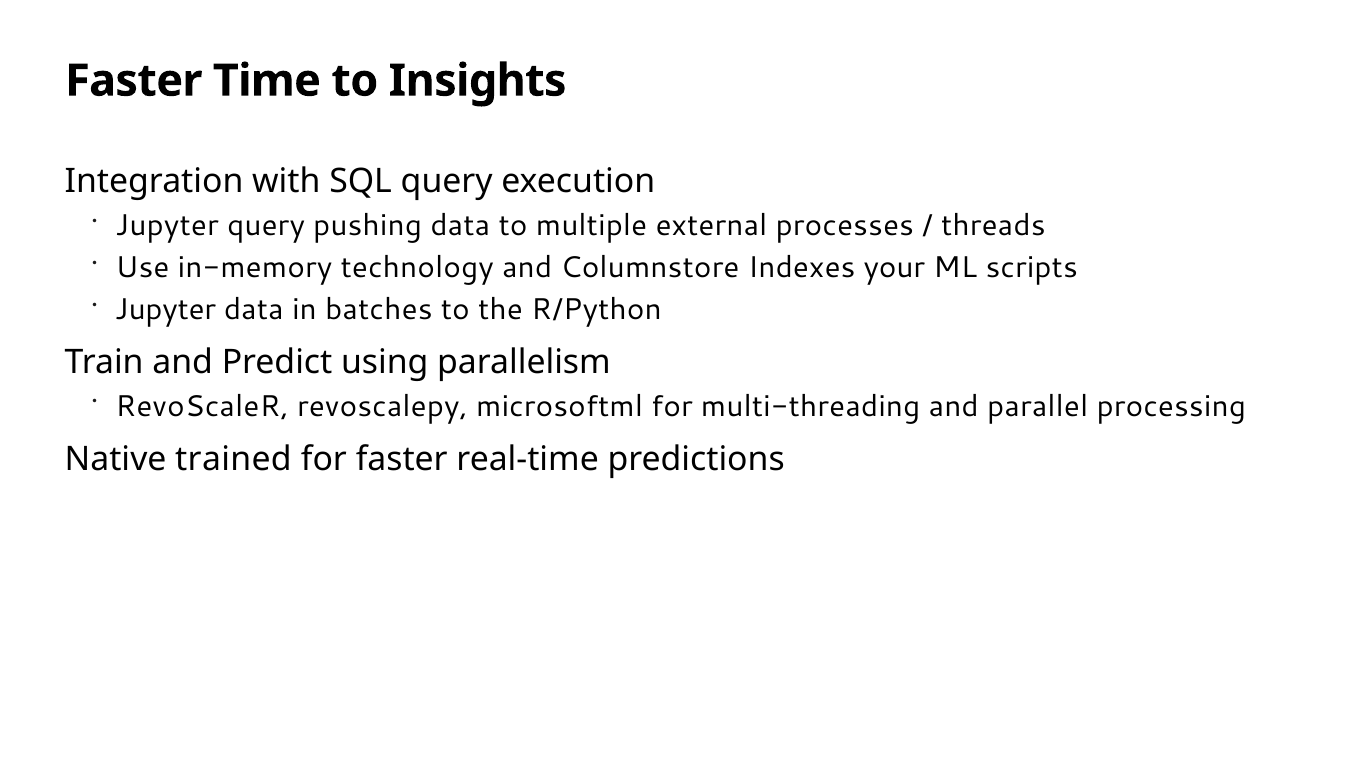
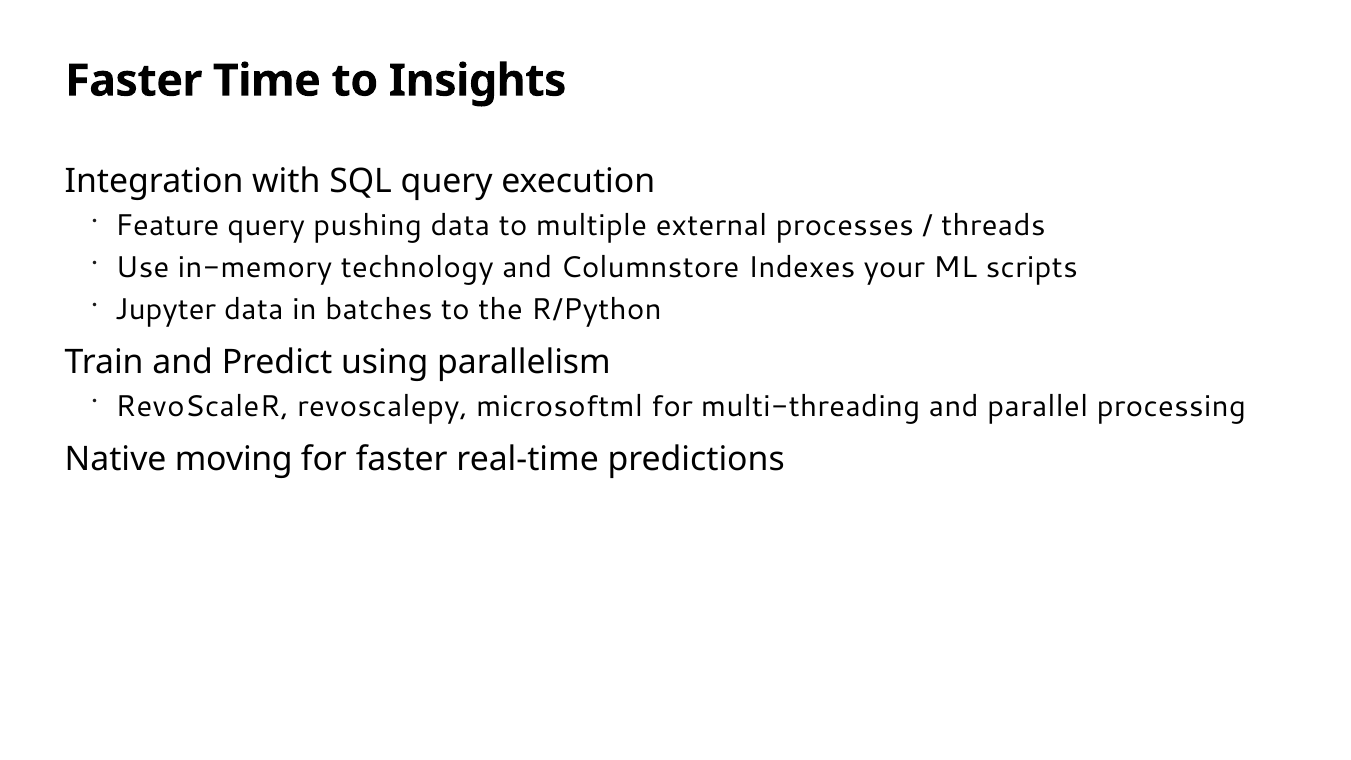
Jupyter at (167, 226): Jupyter -> Feature
trained: trained -> moving
